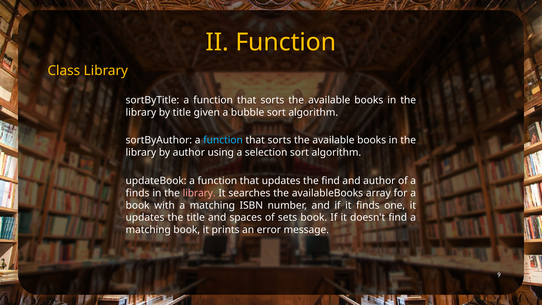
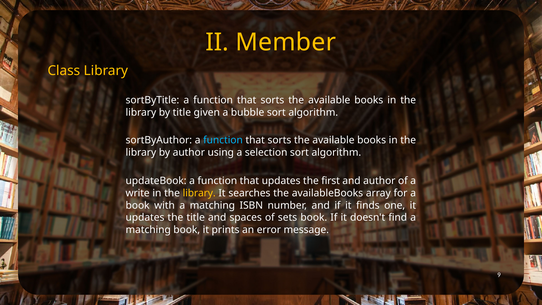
II Function: Function -> Member
the find: find -> first
finds at (138, 193): finds -> write
library at (199, 193) colour: pink -> yellow
